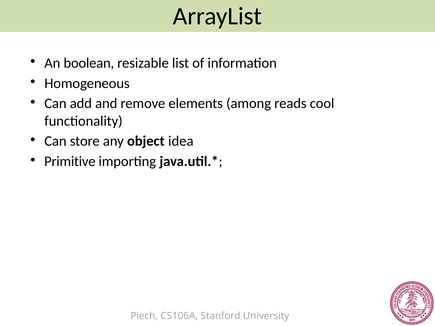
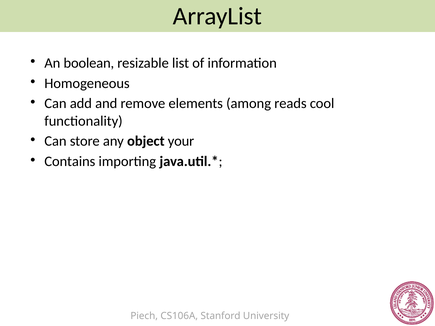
idea: idea -> your
Primitive: Primitive -> Contains
